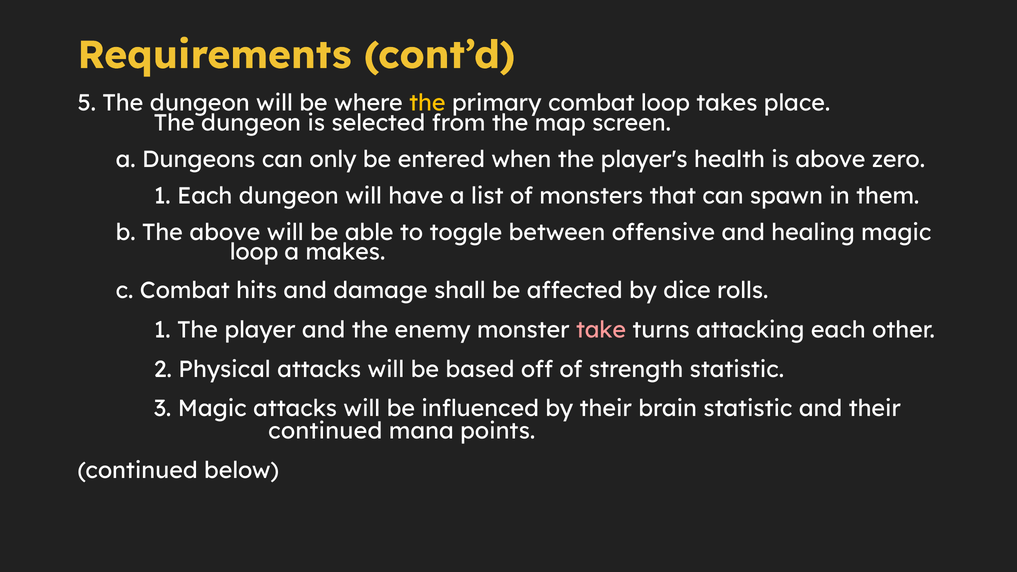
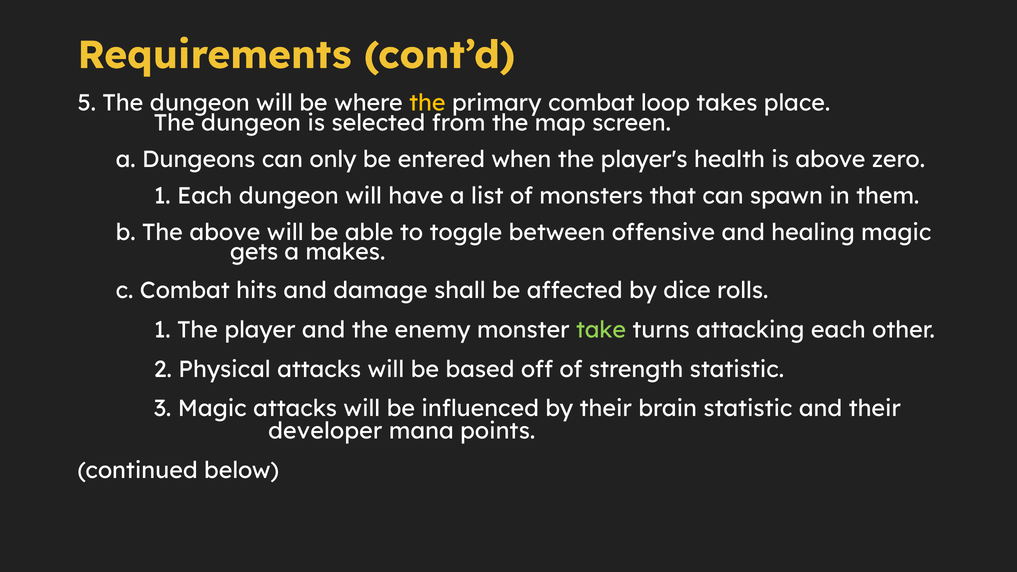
loop at (254, 252): loop -> gets
take colour: pink -> light green
continued at (325, 431): continued -> developer
